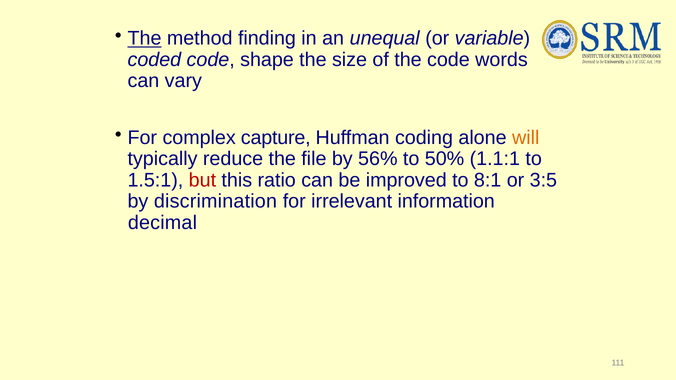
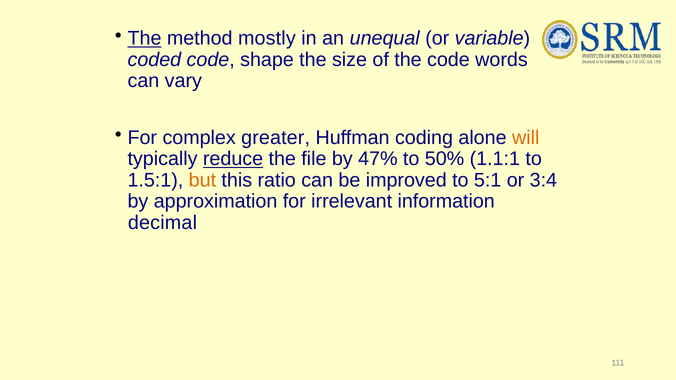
finding: finding -> mostly
capture: capture -> greater
reduce underline: none -> present
56%: 56% -> 47%
but colour: red -> orange
8:1: 8:1 -> 5:1
3:5: 3:5 -> 3:4
discrimination: discrimination -> approximation
